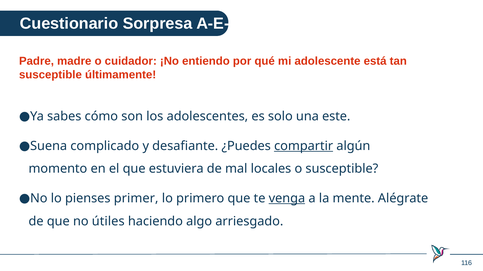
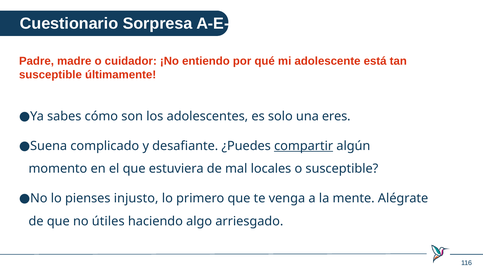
este: este -> eres
primer: primer -> injusto
venga underline: present -> none
